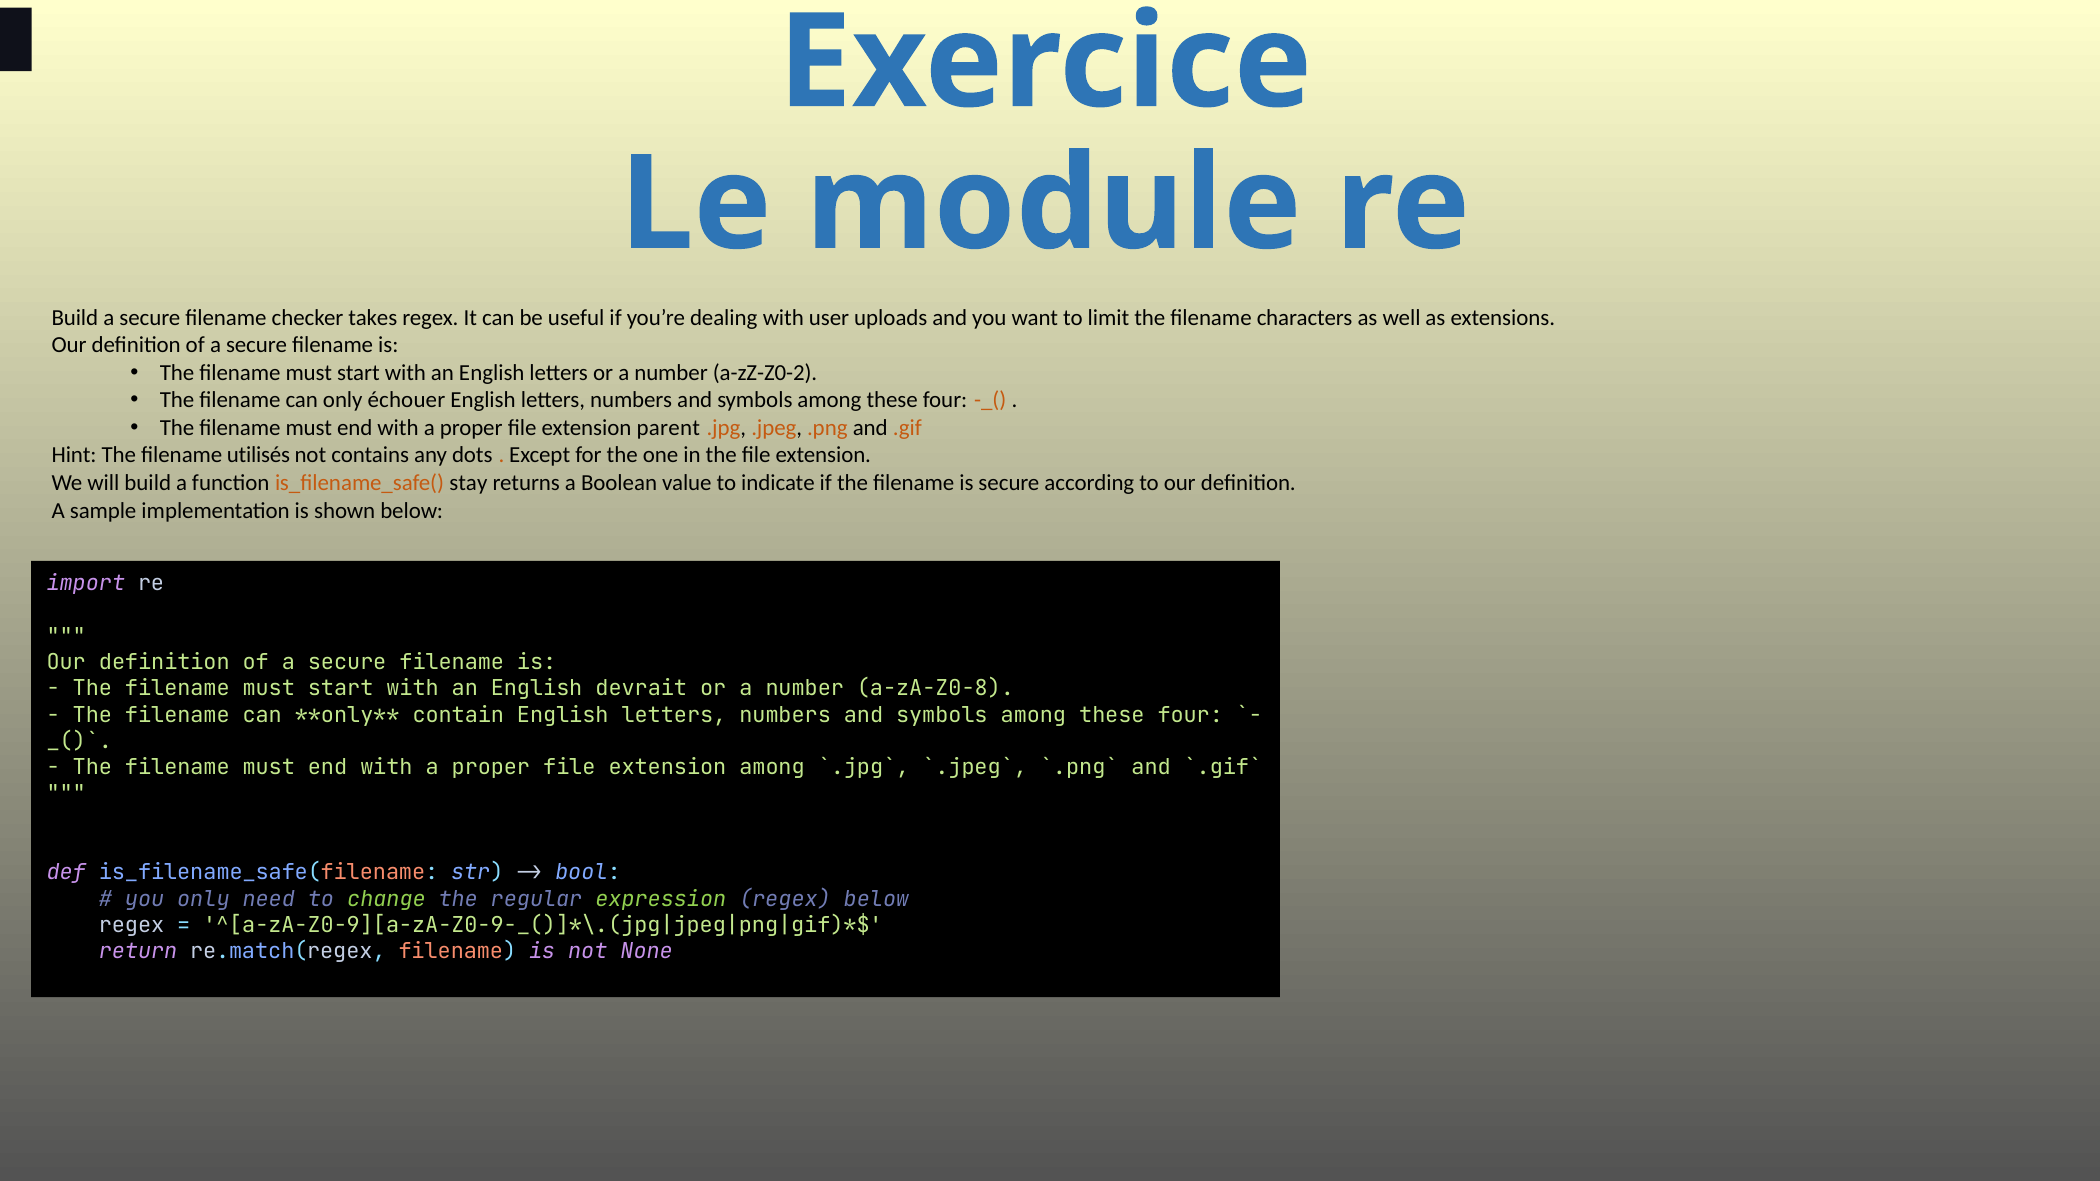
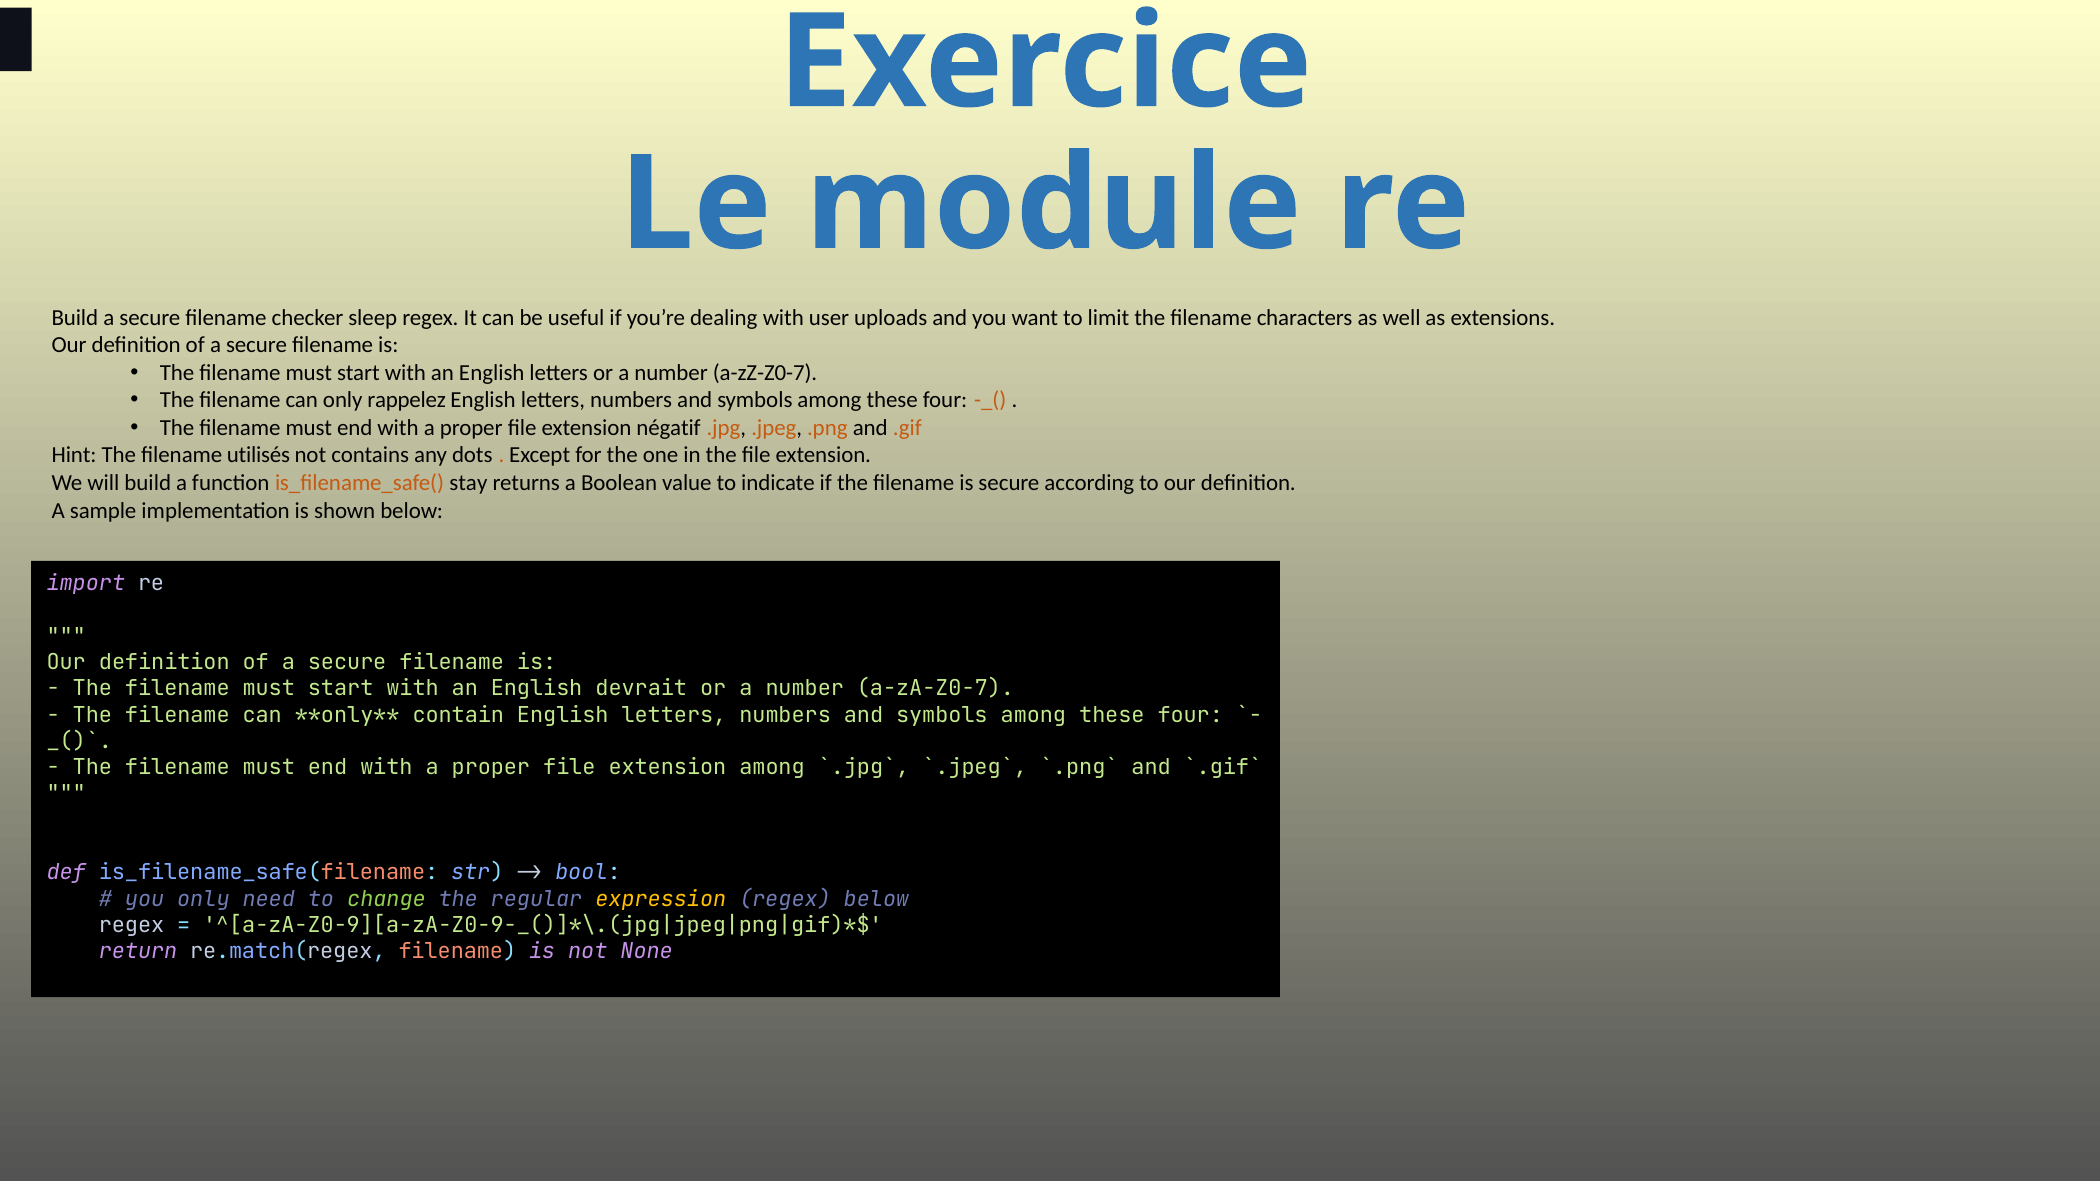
takes: takes -> sleep
a-zZ-Z0-2: a-zZ-Z0-2 -> a-zZ-Z0-7
échouer: échouer -> rappelez
parent: parent -> négatif
a-zA-Z0-8: a-zA-Z0-8 -> a-zA-Z0-7
expression colour: light green -> yellow
